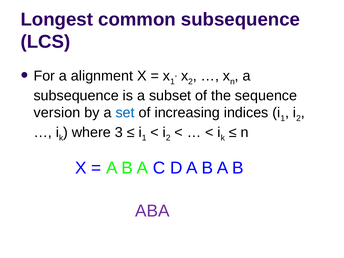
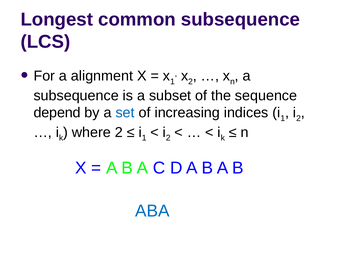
version: version -> depend
where 3: 3 -> 2
ABA colour: purple -> blue
